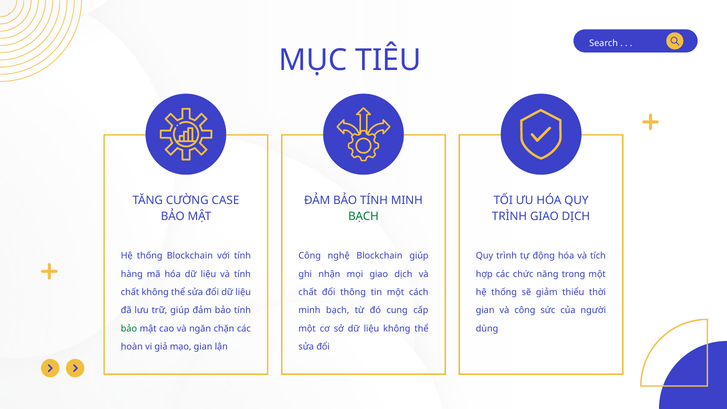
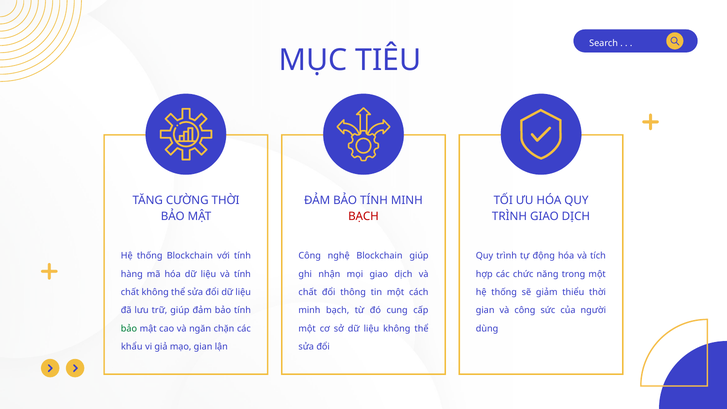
CASE: CASE -> THỜI
BẠCH at (363, 216) colour: green -> red
hoàn: hoàn -> khẩu
